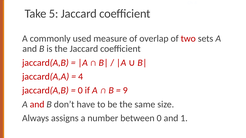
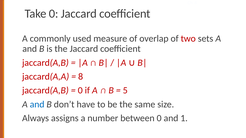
Take 5: 5 -> 0
4: 4 -> 8
9: 9 -> 5
and at (37, 105) colour: red -> blue
